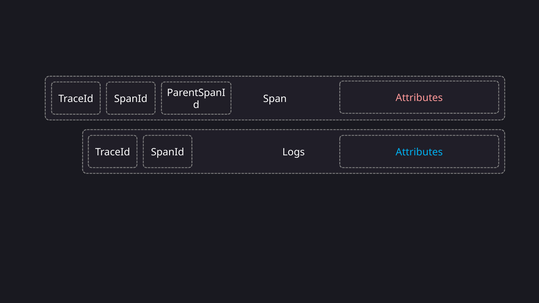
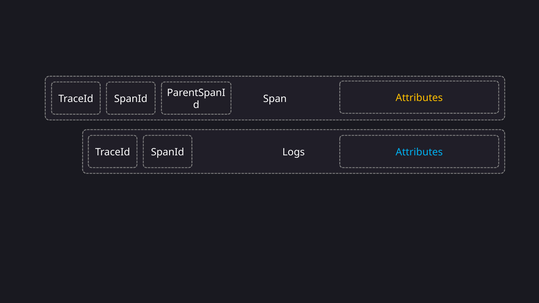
Attributes at (419, 98) colour: pink -> yellow
